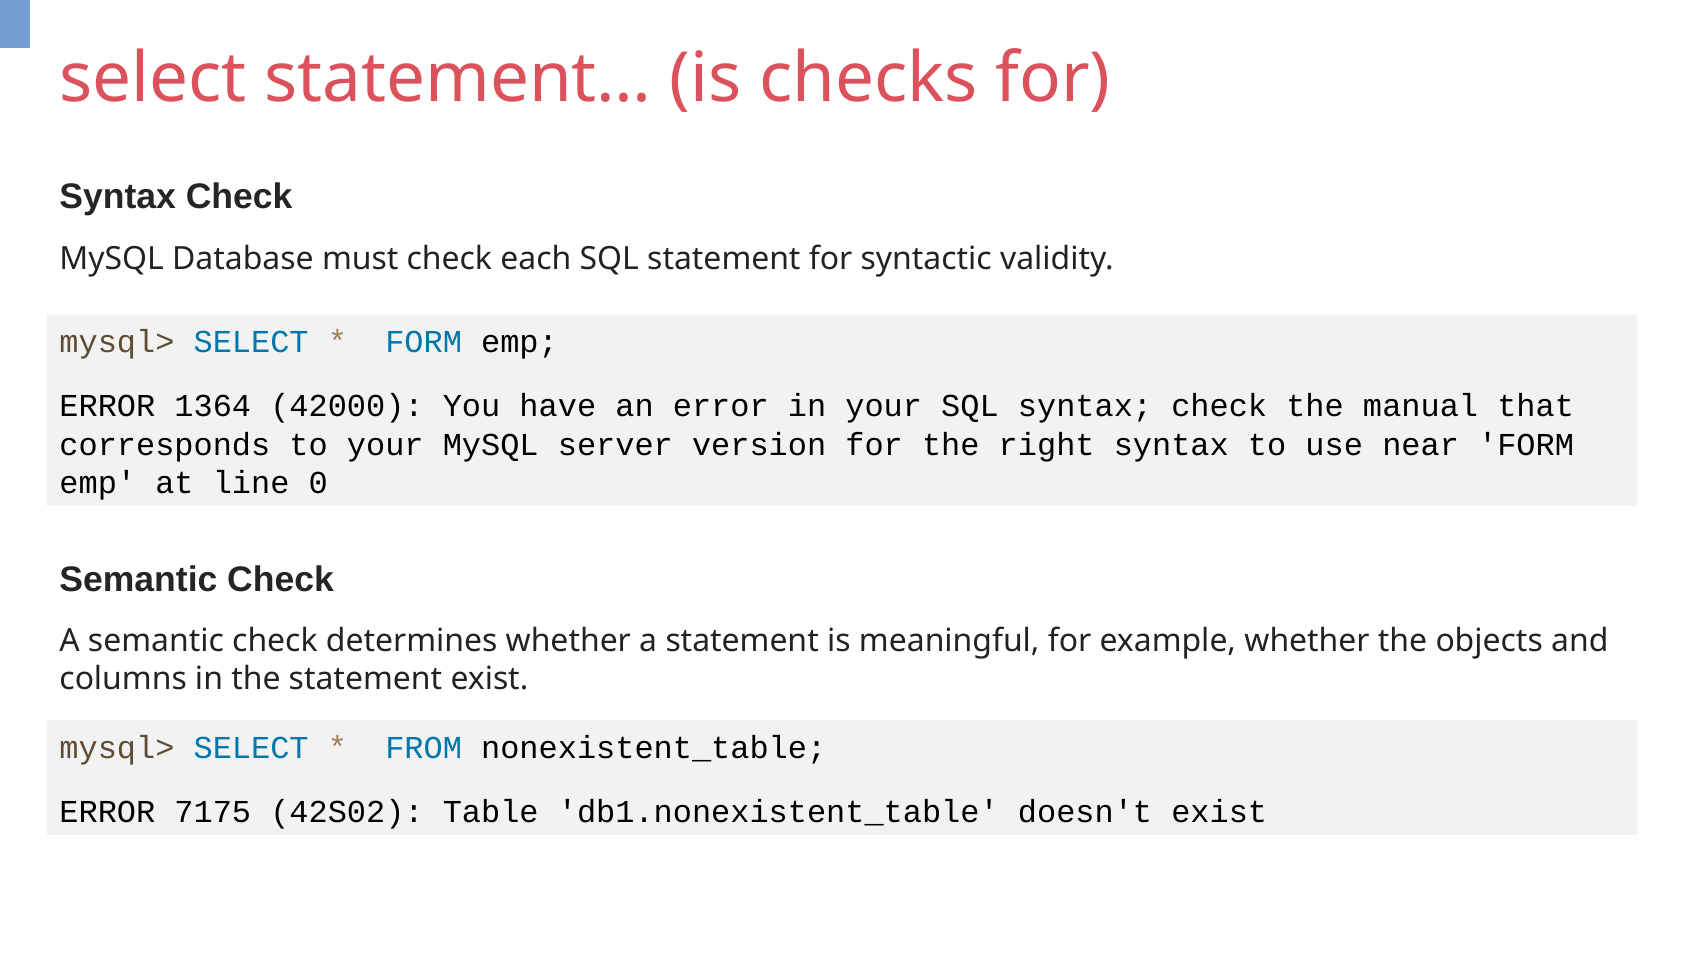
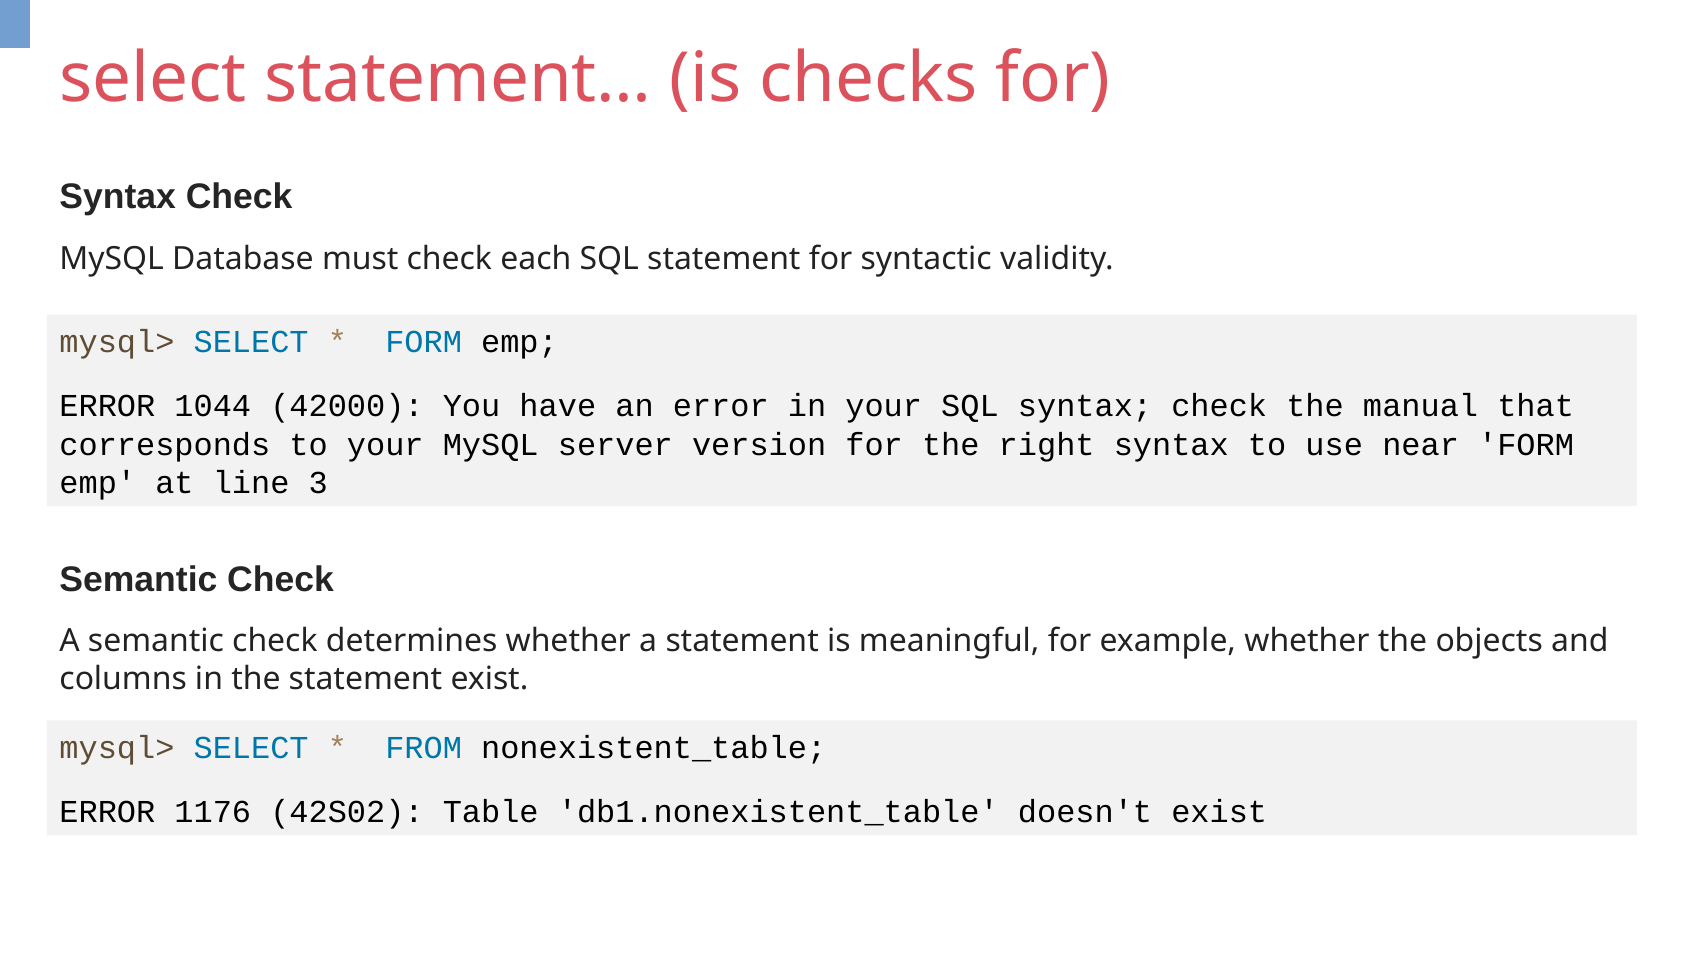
1364: 1364 -> 1044
0: 0 -> 3
7175: 7175 -> 1176
